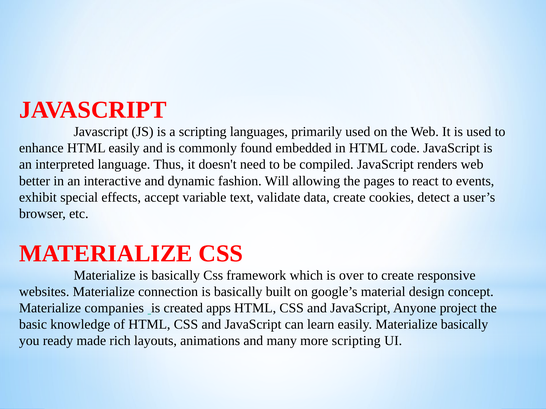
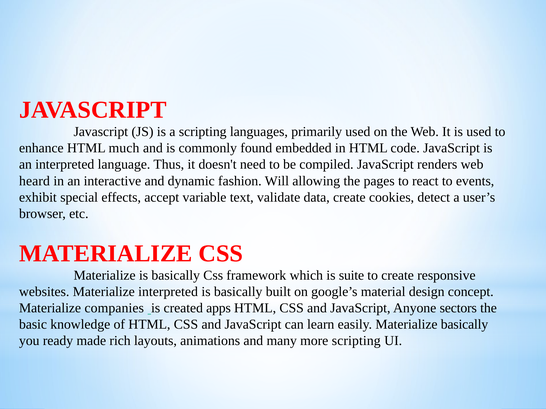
HTML easily: easily -> much
better: better -> heard
over: over -> suite
Materialize connection: connection -> interpreted
project: project -> sectors
